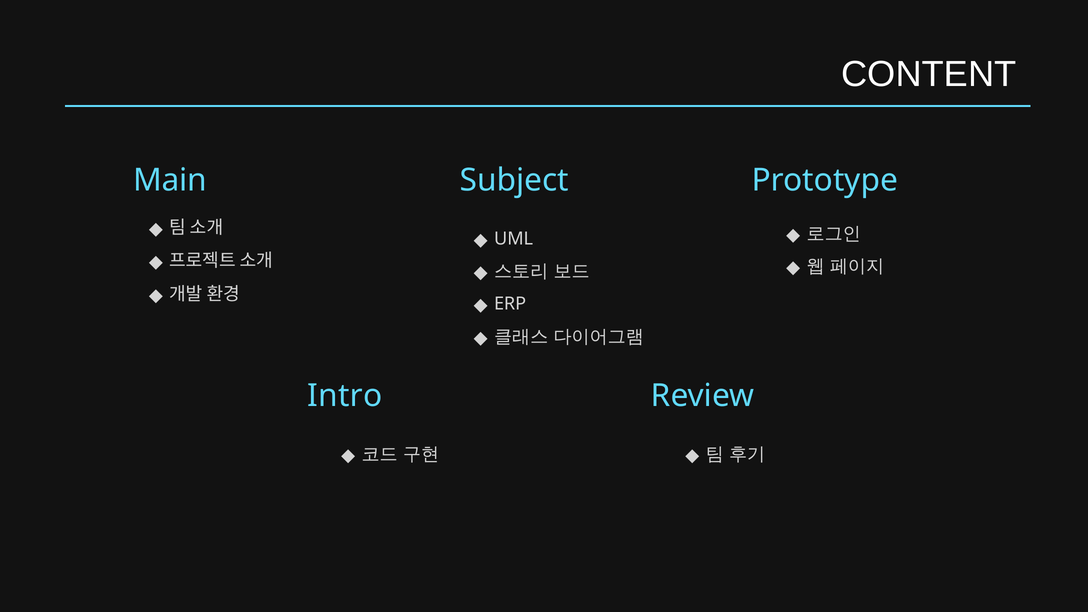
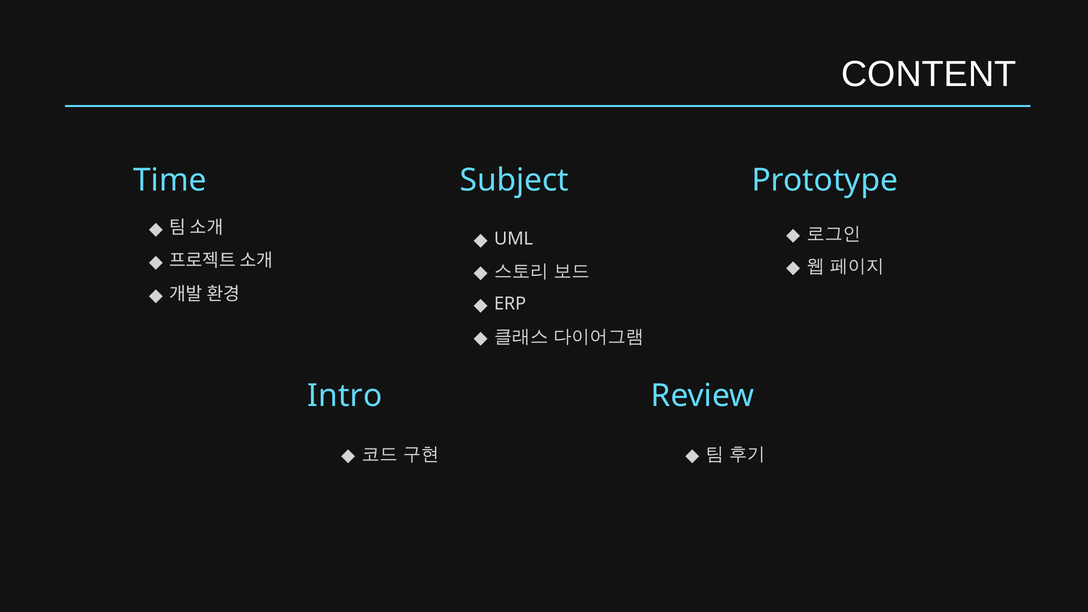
Main: Main -> Time
